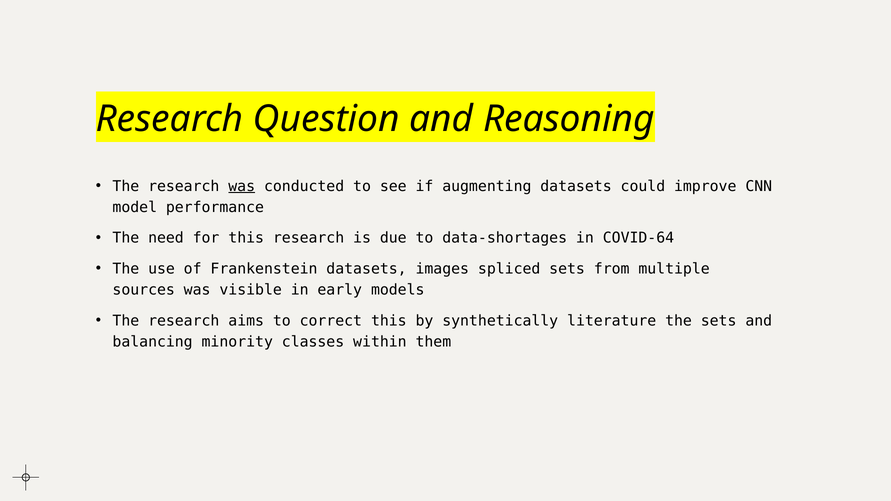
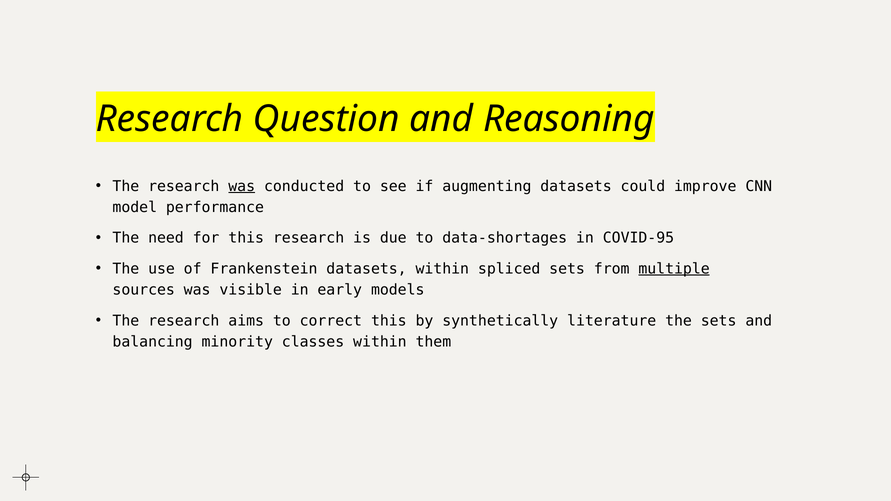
COVID-64: COVID-64 -> COVID-95
datasets images: images -> within
multiple underline: none -> present
